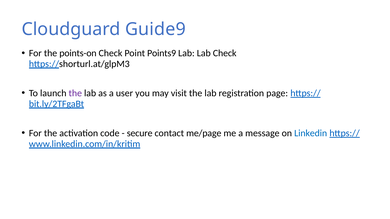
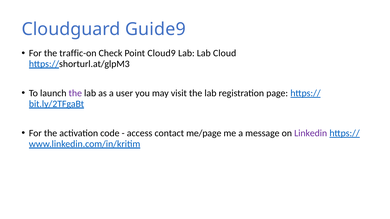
points-on: points-on -> traffic-on
Points9: Points9 -> Cloud9
Lab Check: Check -> Cloud
secure: secure -> access
Linkedin colour: blue -> purple
